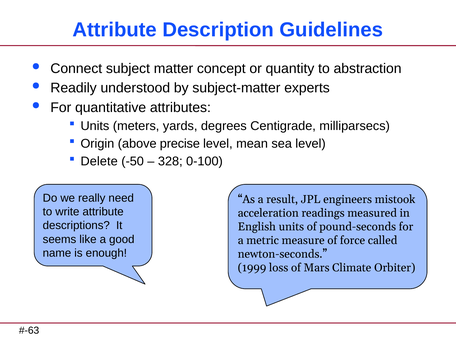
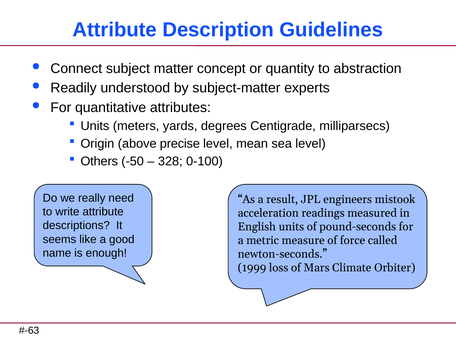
Delete: Delete -> Others
